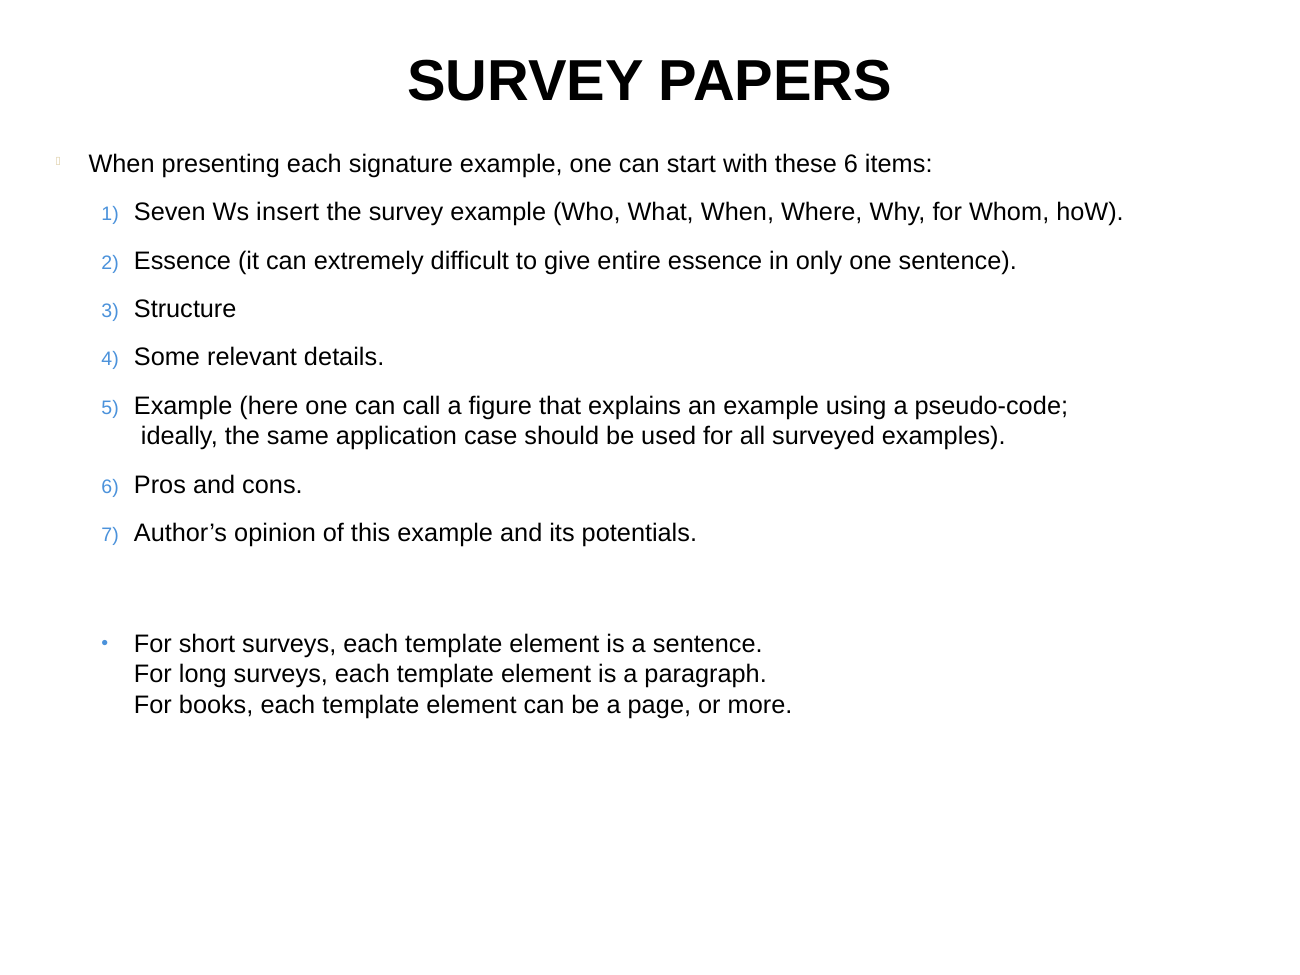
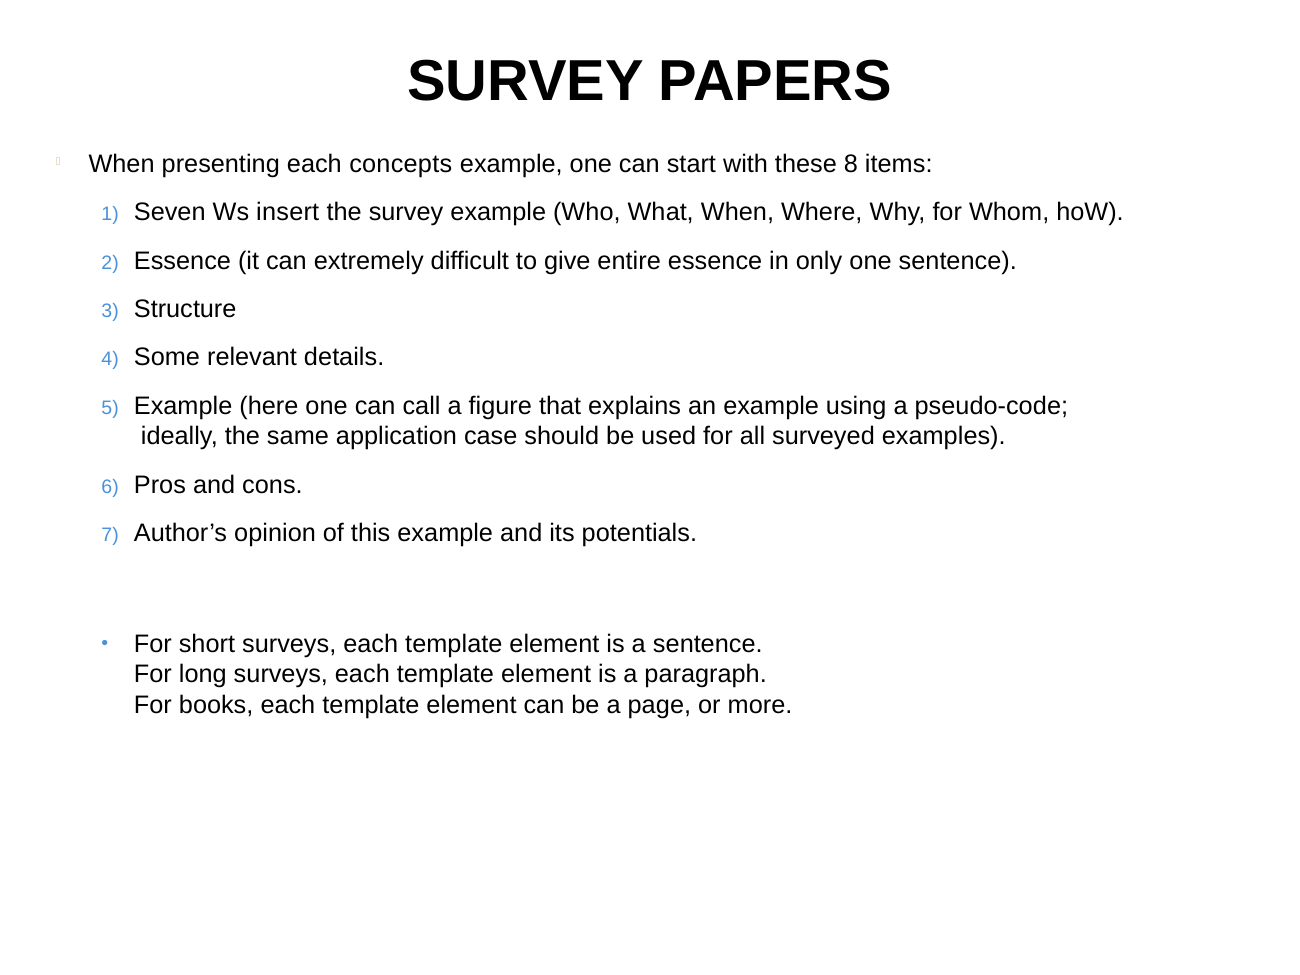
signature: signature -> concepts
these 6: 6 -> 8
